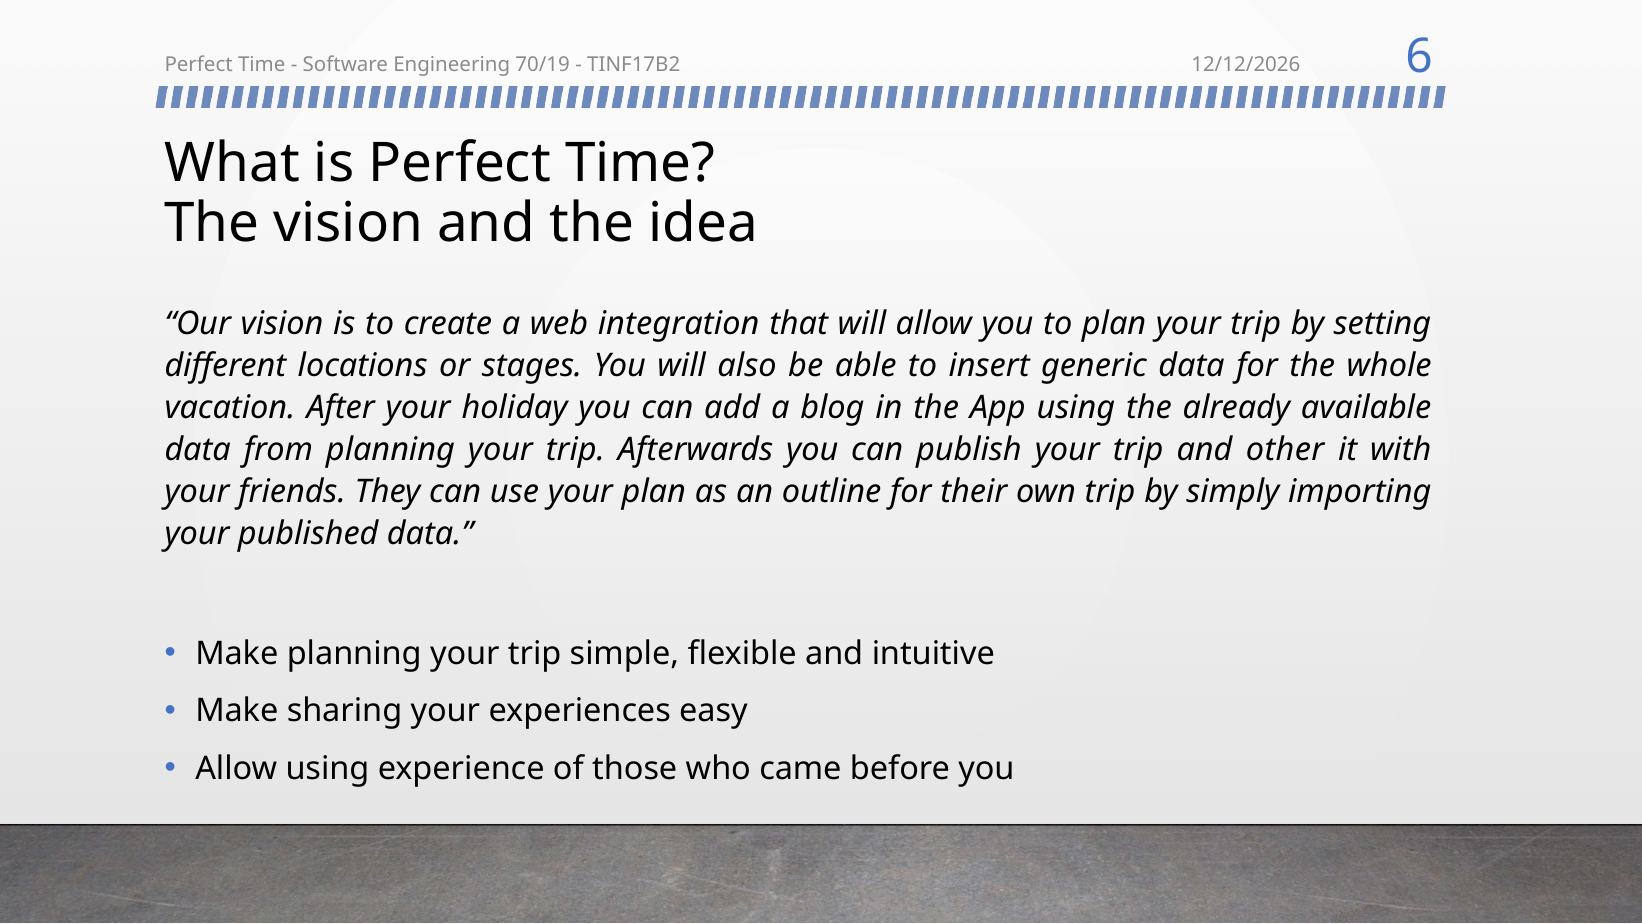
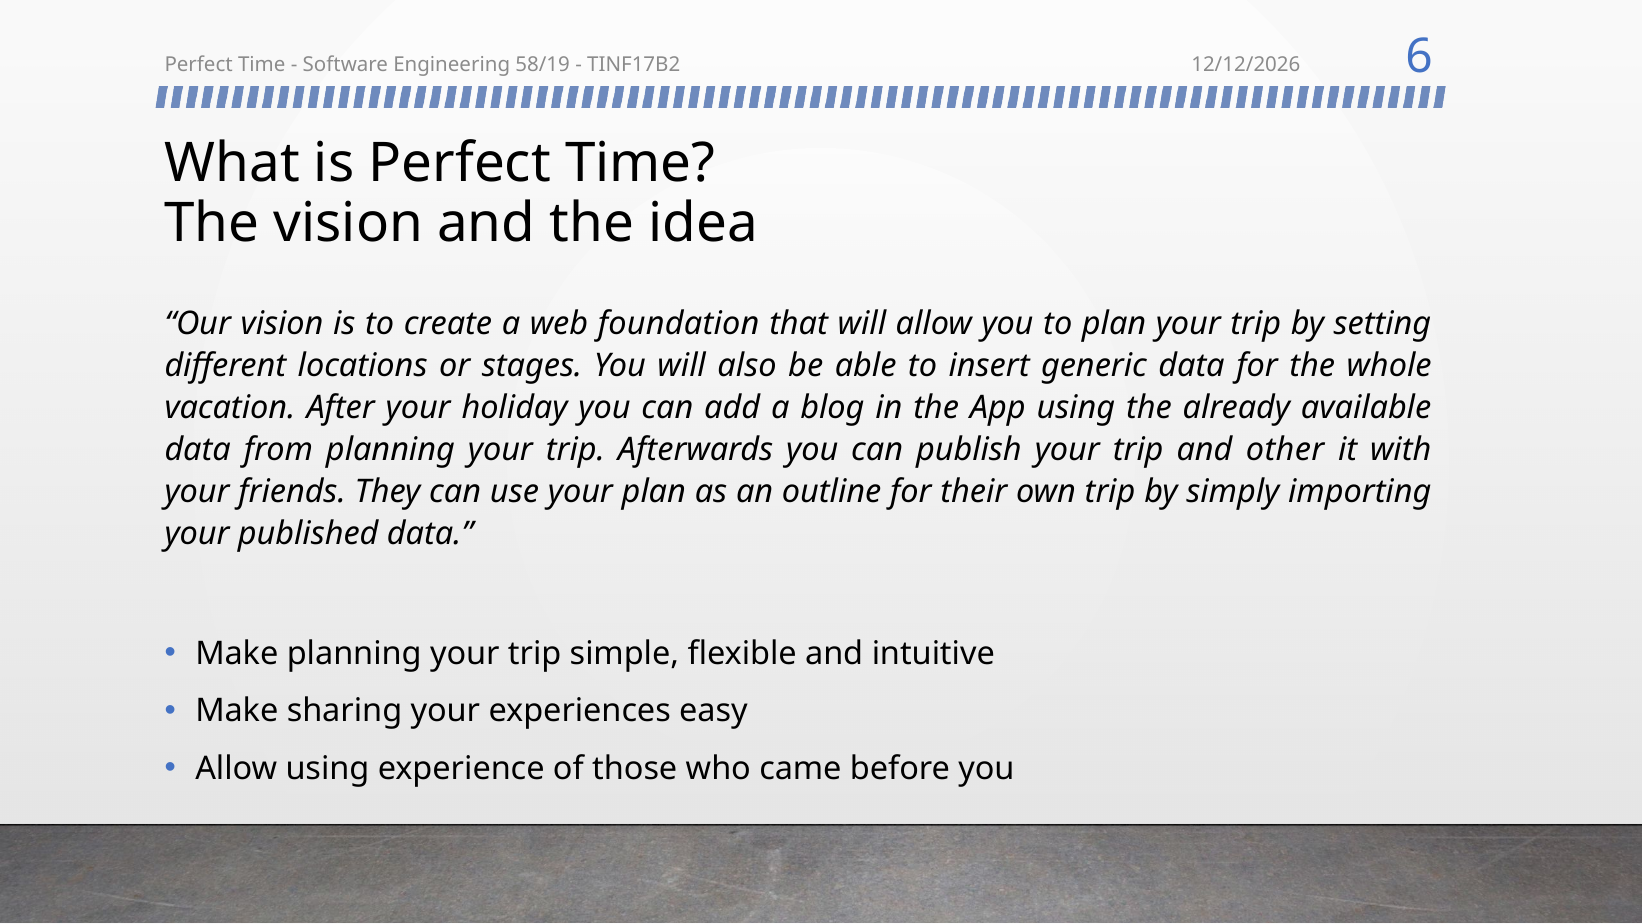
70/19: 70/19 -> 58/19
integration: integration -> foundation
